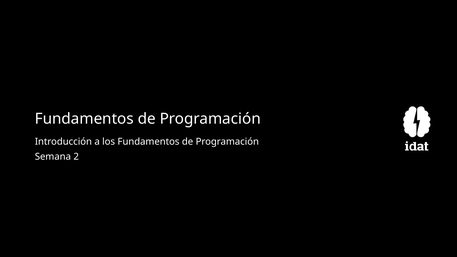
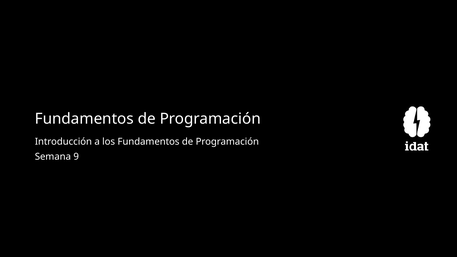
2: 2 -> 9
